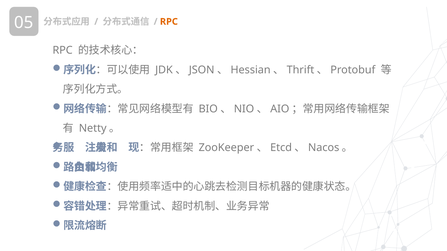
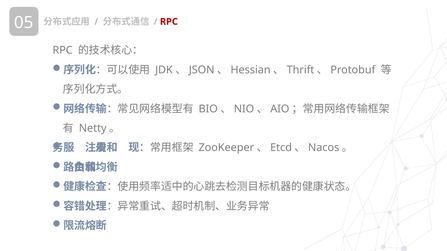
RPC at (169, 22) colour: orange -> red
